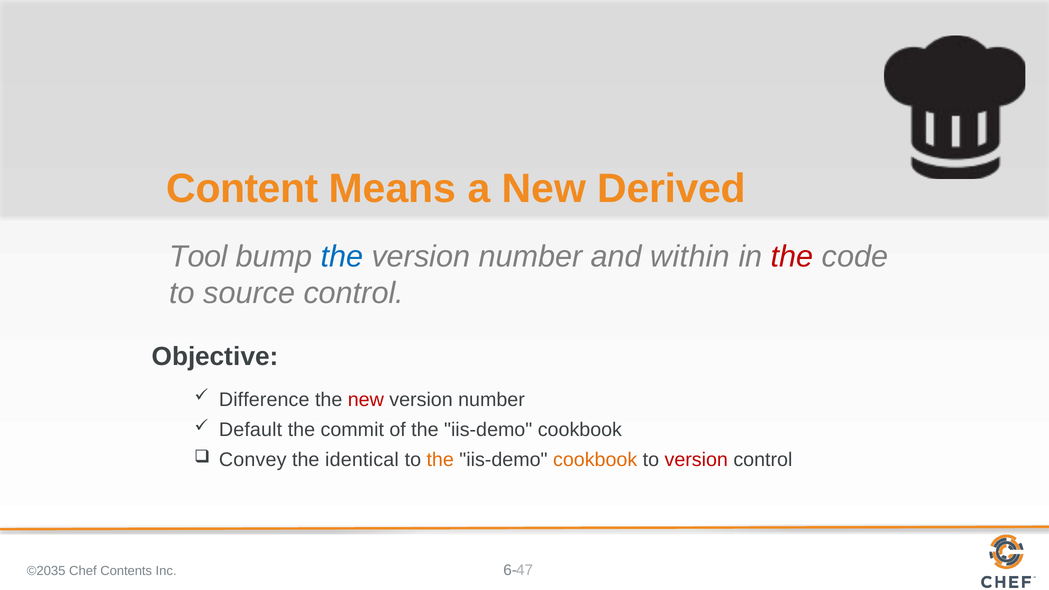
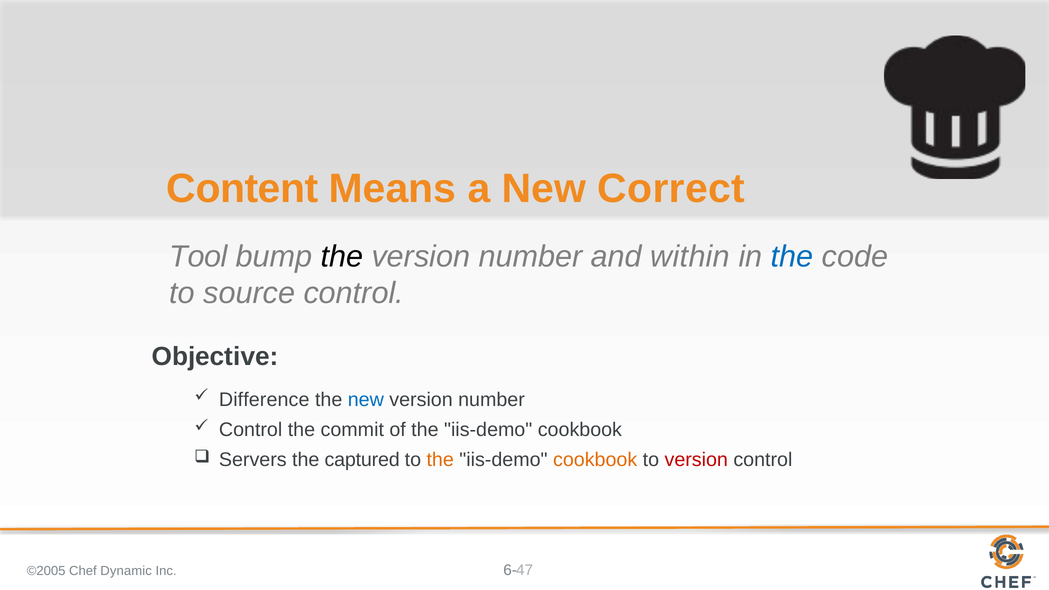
Derived: Derived -> Correct
the at (342, 257) colour: blue -> black
the at (792, 257) colour: red -> blue
new at (366, 400) colour: red -> blue
Default at (251, 430): Default -> Control
Convey: Convey -> Servers
identical: identical -> captured
©2035: ©2035 -> ©2005
Contents: Contents -> Dynamic
